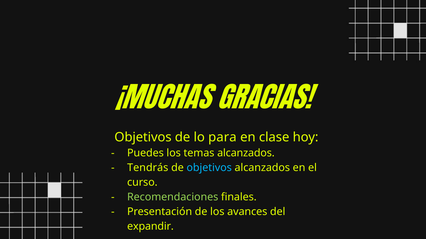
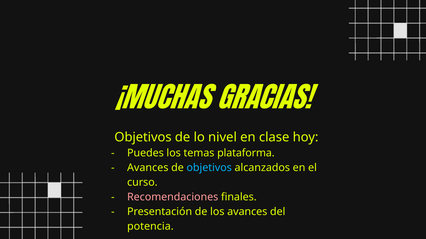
para: para -> nivel
temas alcanzados: alcanzados -> plataforma
Tendrás at (148, 168): Tendrás -> Avances
Recomendaciones colour: light green -> pink
expandir: expandir -> potencia
